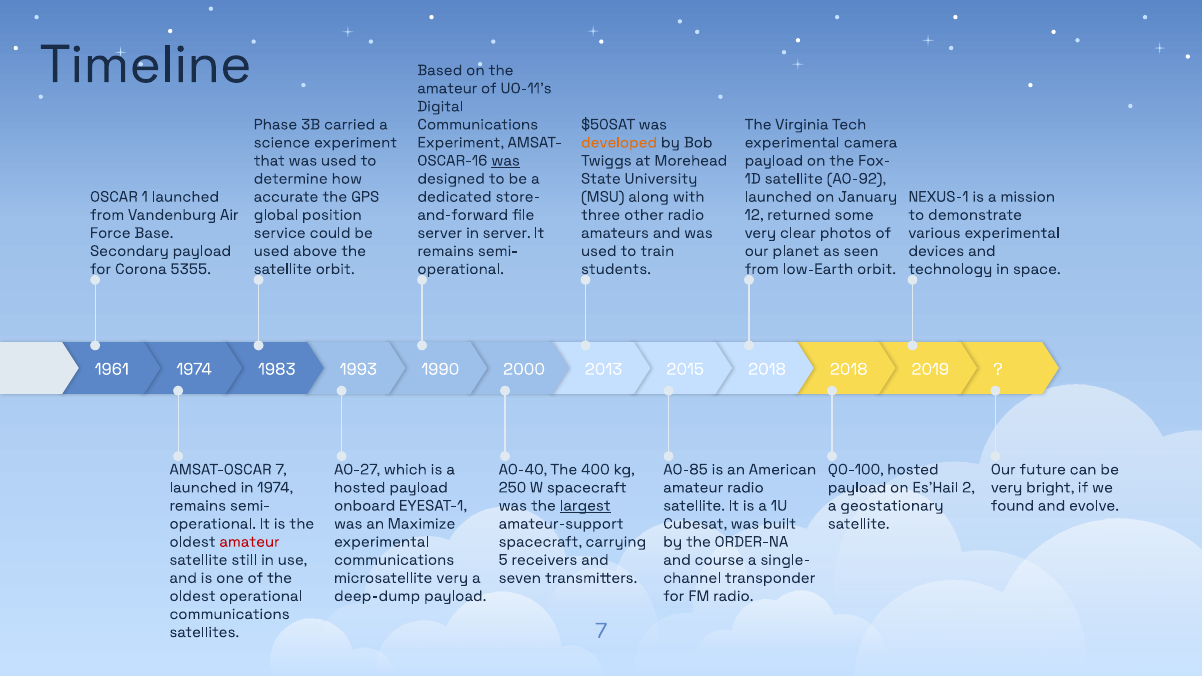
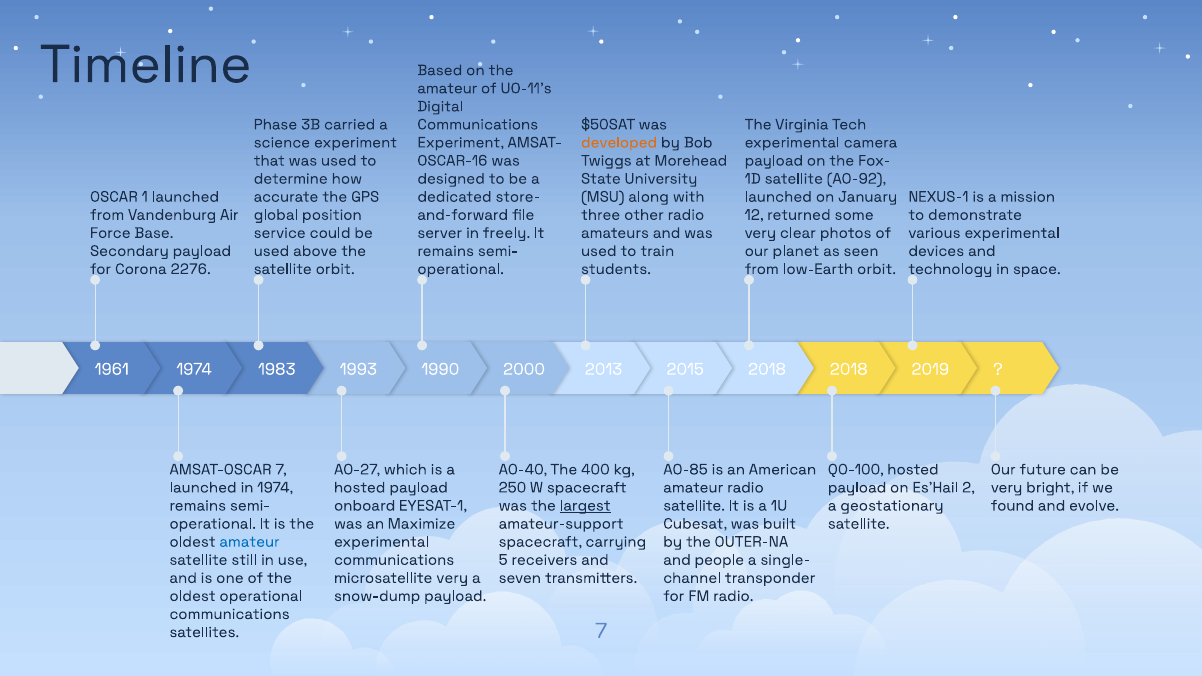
was at (506, 161) underline: present -> none
in server: server -> freely
5355: 5355 -> 2276
amateur at (250, 542) colour: red -> blue
ORDER-NA: ORDER-NA -> OUTER-NA
course: course -> people
deep-dump: deep-dump -> snow-dump
